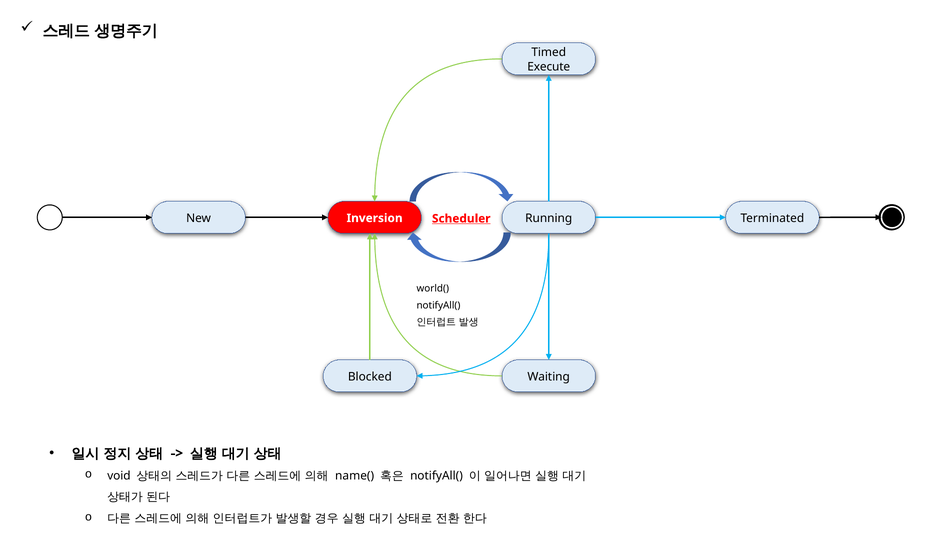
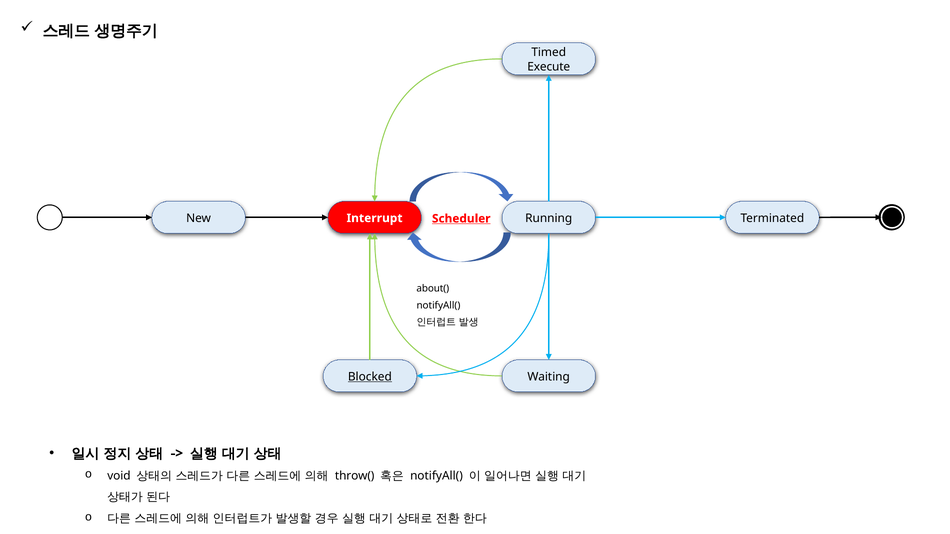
Inversion: Inversion -> Interrupt
world(: world( -> about(
Blocked underline: none -> present
name(: name( -> throw(
